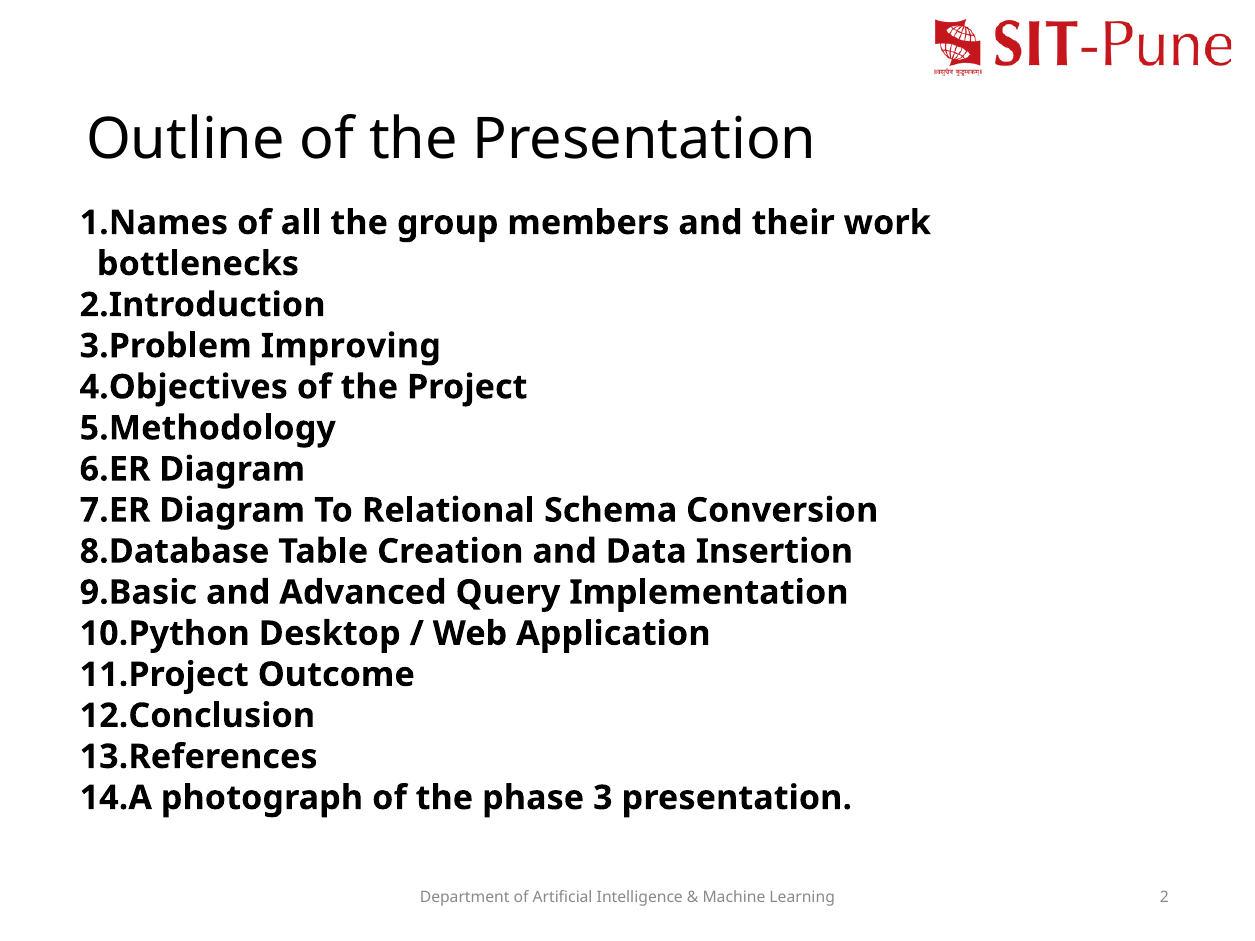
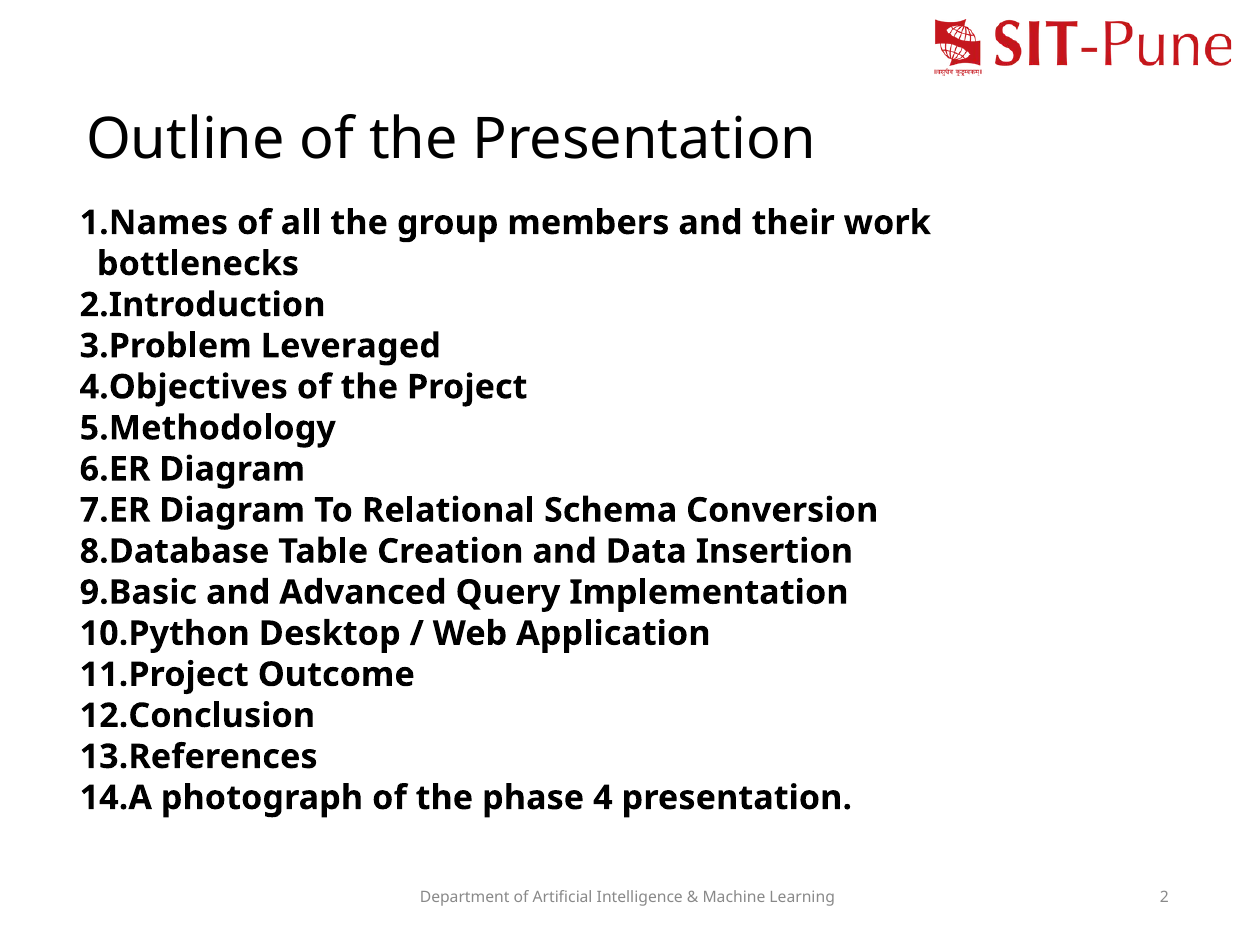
Improving: Improving -> Leveraged
3: 3 -> 4
